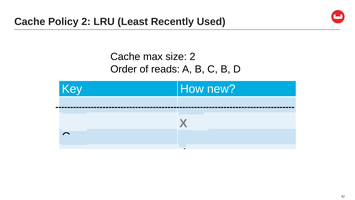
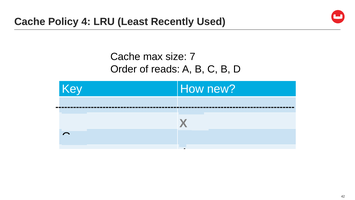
Policy 2: 2 -> 4
size 2: 2 -> 7
